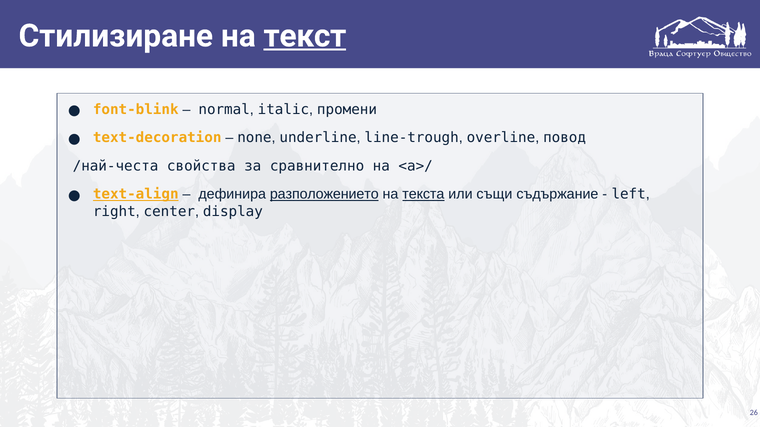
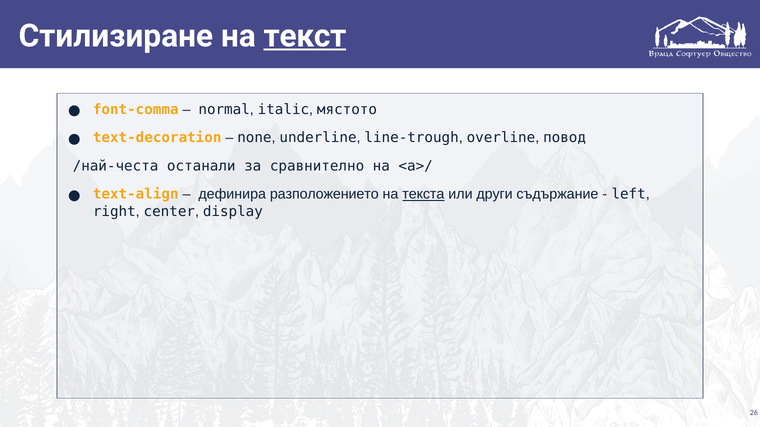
font-blink: font-blink -> font-comma
промени: промени -> мястото
свойства: свойства -> останали
text-align underline: present -> none
разположението underline: present -> none
същи: същи -> други
